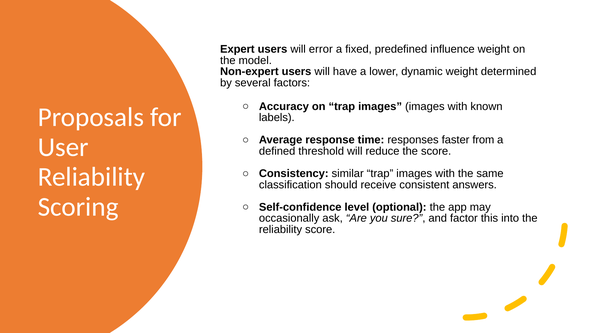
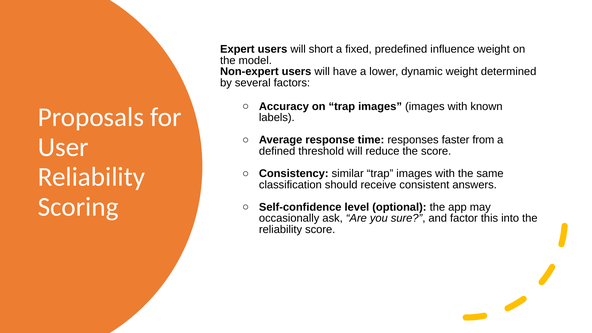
error: error -> short
